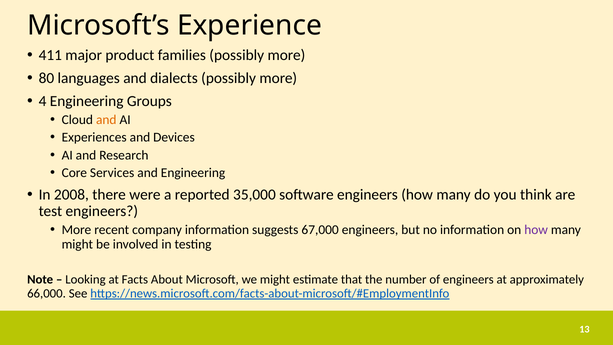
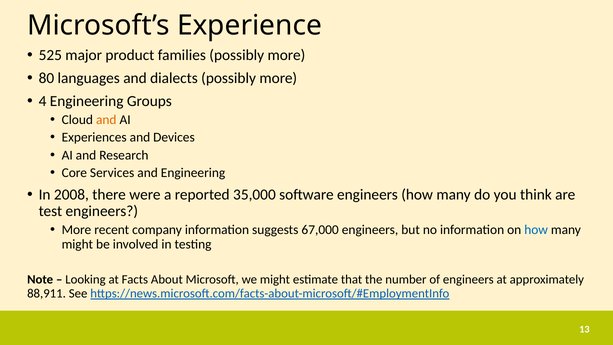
411: 411 -> 525
how at (536, 230) colour: purple -> blue
66,000: 66,000 -> 88,911
